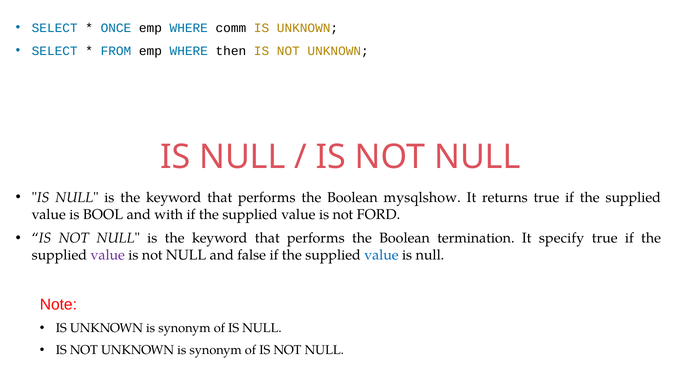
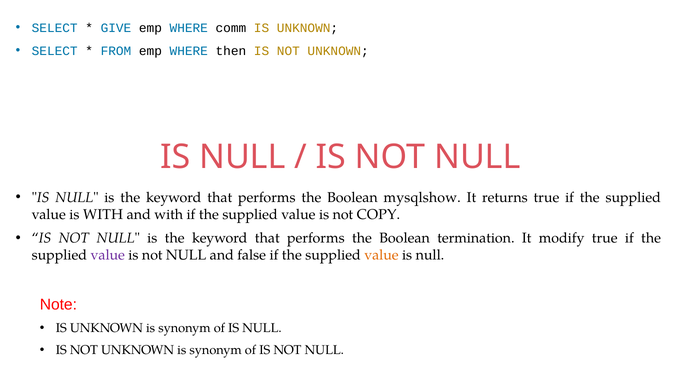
ONCE: ONCE -> GIVE
is BOOL: BOOL -> WITH
FORD: FORD -> COPY
specify: specify -> modify
value at (381, 255) colour: blue -> orange
